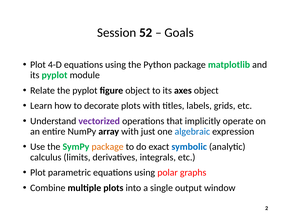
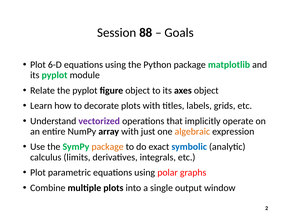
52: 52 -> 88
4-D: 4-D -> 6-D
algebraic colour: blue -> orange
